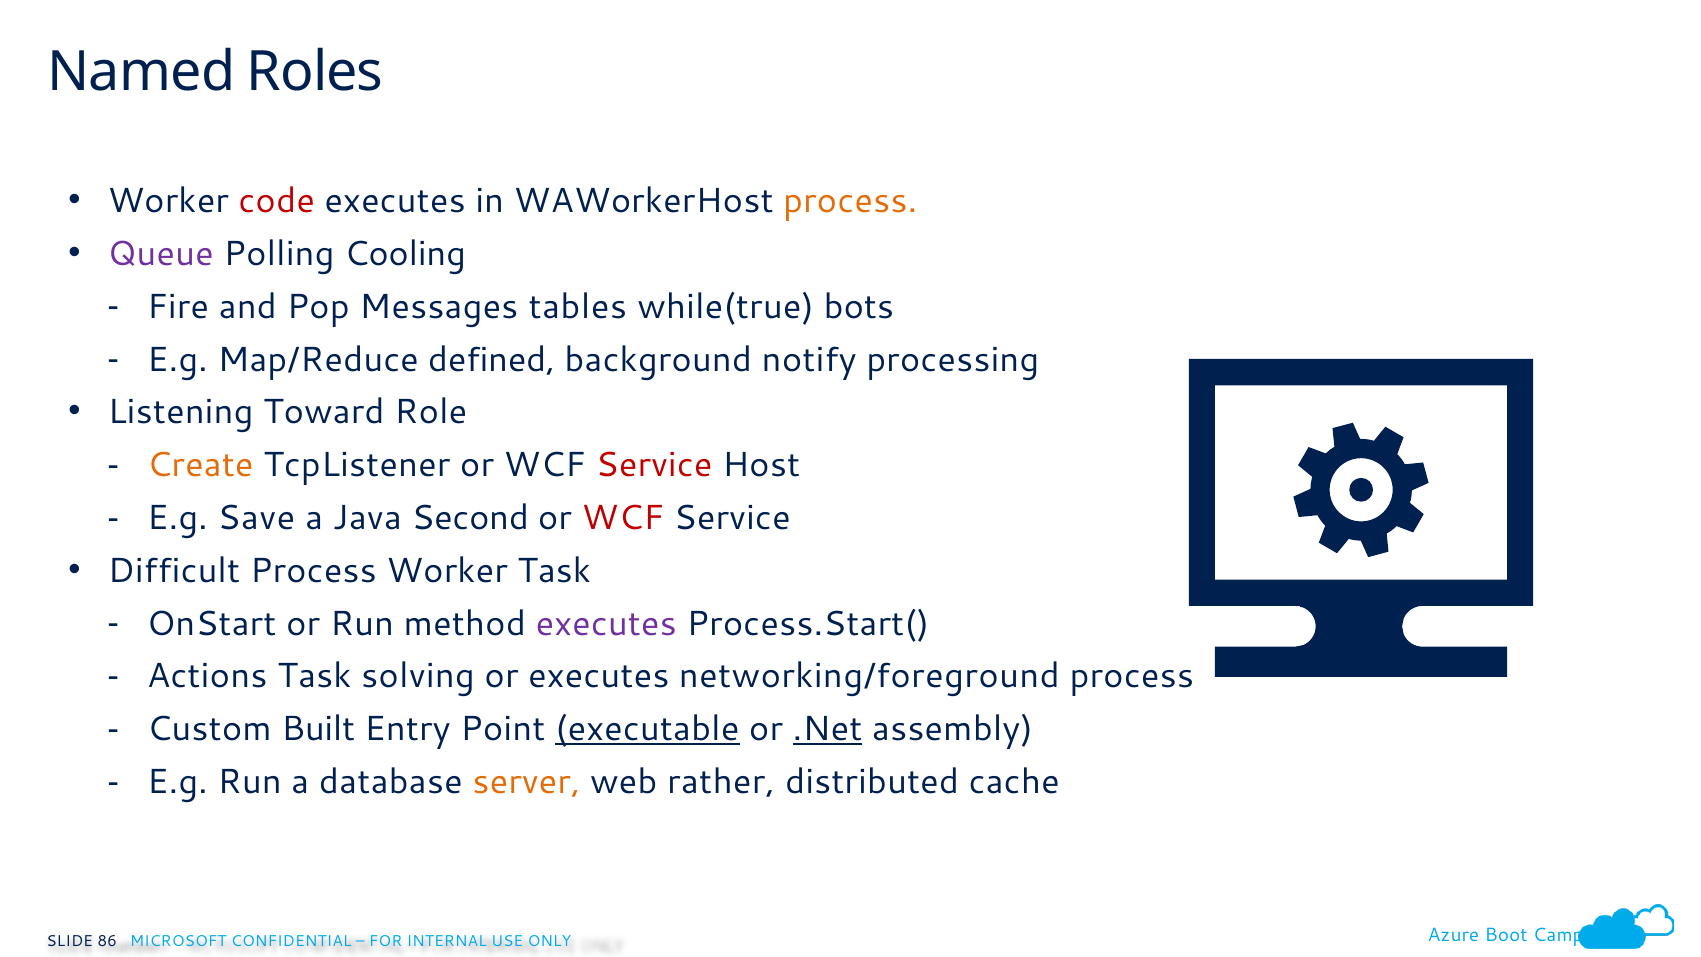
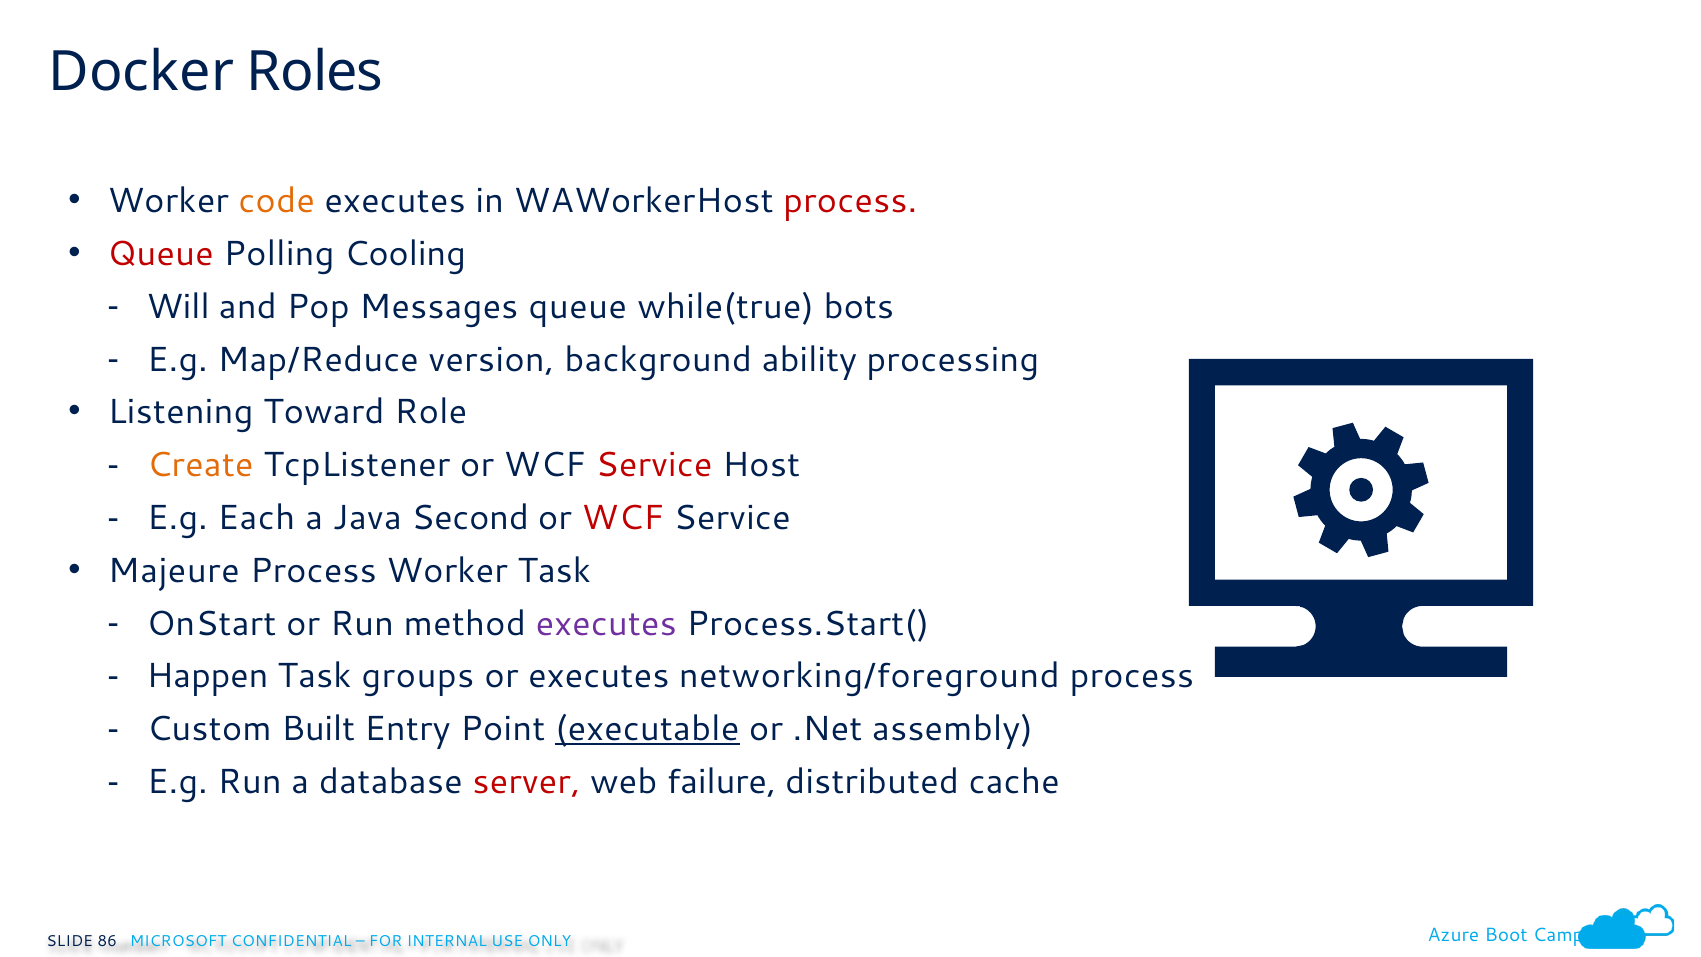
Named: Named -> Docker
code colour: red -> orange
process at (850, 201) colour: orange -> red
Queue at (161, 254) colour: purple -> red
Fire: Fire -> Will
Messages tables: tables -> queue
defined: defined -> version
notify: notify -> ability
Save: Save -> Each
Difficult: Difficult -> Majeure
Actions: Actions -> Happen
solving: solving -> groups
.Net underline: present -> none
server colour: orange -> red
rather: rather -> failure
